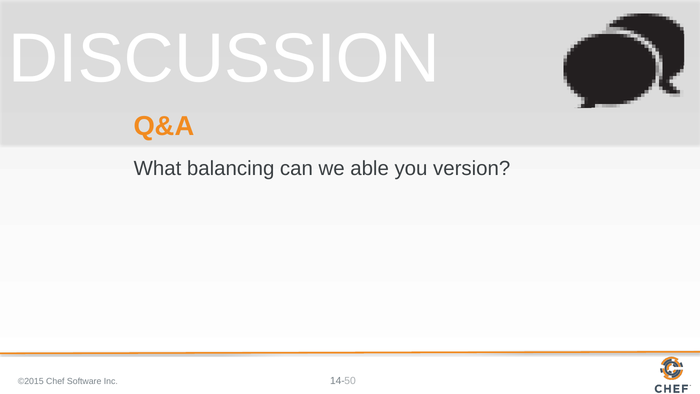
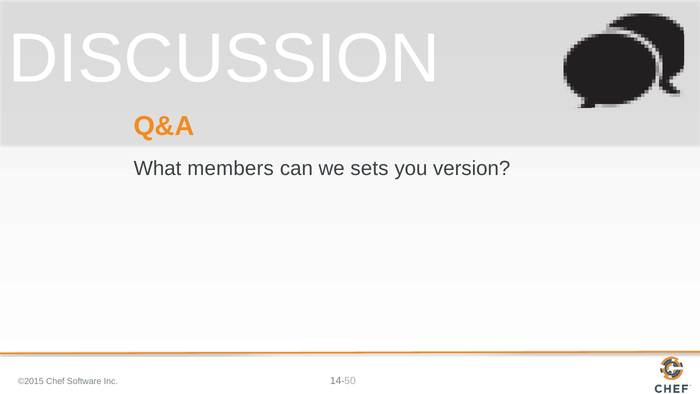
balancing: balancing -> members
able: able -> sets
